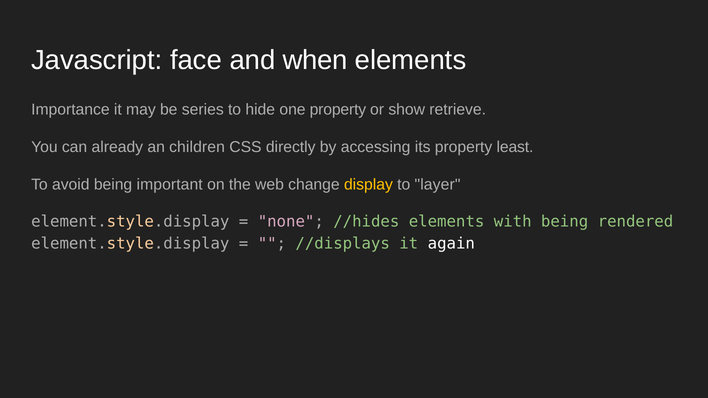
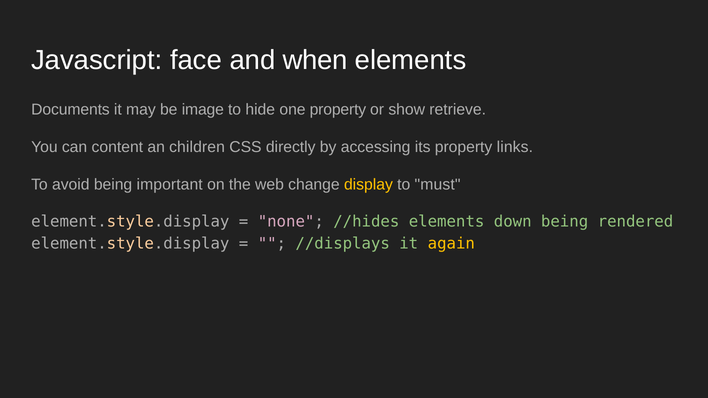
Importance: Importance -> Documents
series: series -> image
already: already -> content
least: least -> links
layer: layer -> must
with: with -> down
again colour: white -> yellow
